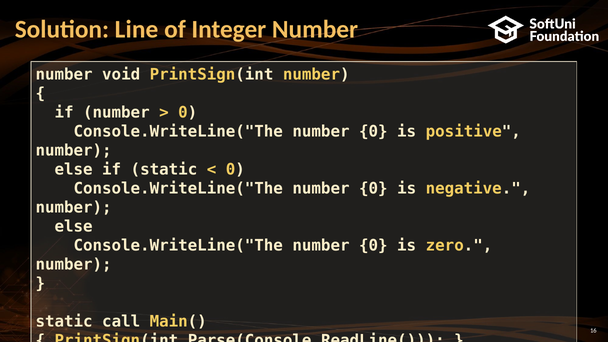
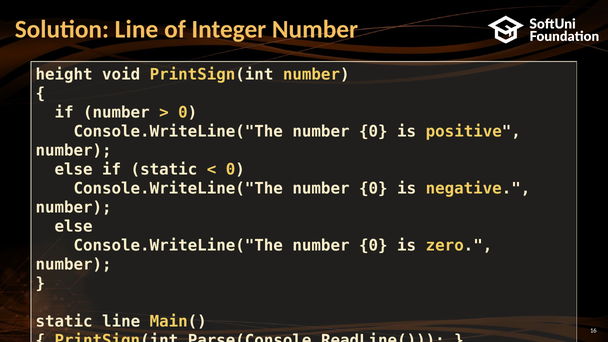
number at (64, 74): number -> height
static call: call -> line
